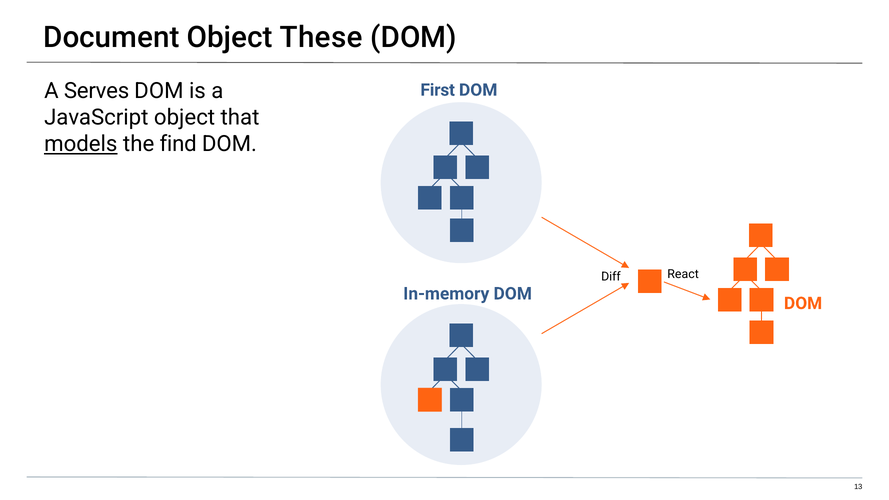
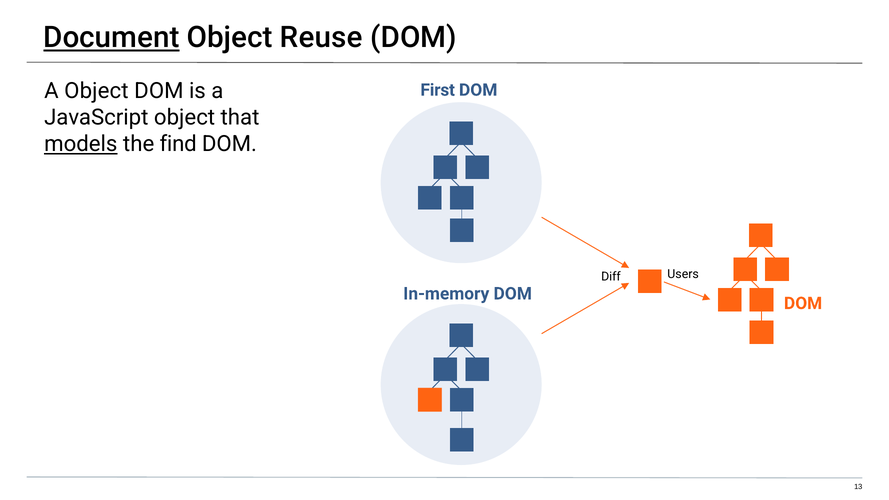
Document underline: none -> present
These: These -> Reuse
A Serves: Serves -> Object
React: React -> Users
